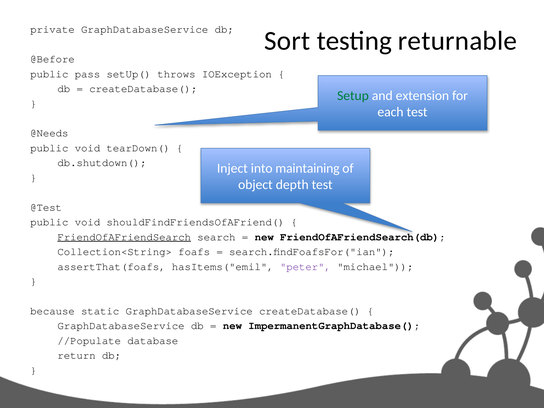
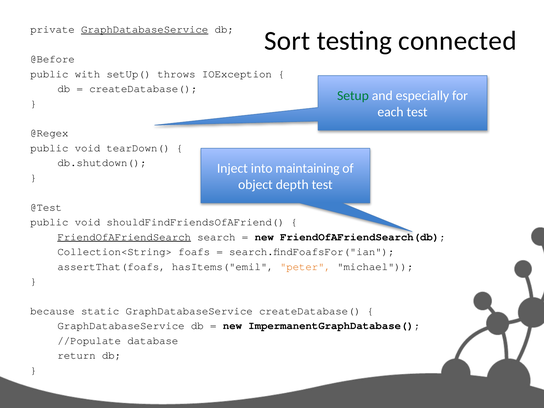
GraphDatabaseService at (145, 29) underline: none -> present
returnable: returnable -> connected
pass: pass -> with
extension: extension -> especially
@Needs: @Needs -> @Regex
peter colour: purple -> orange
